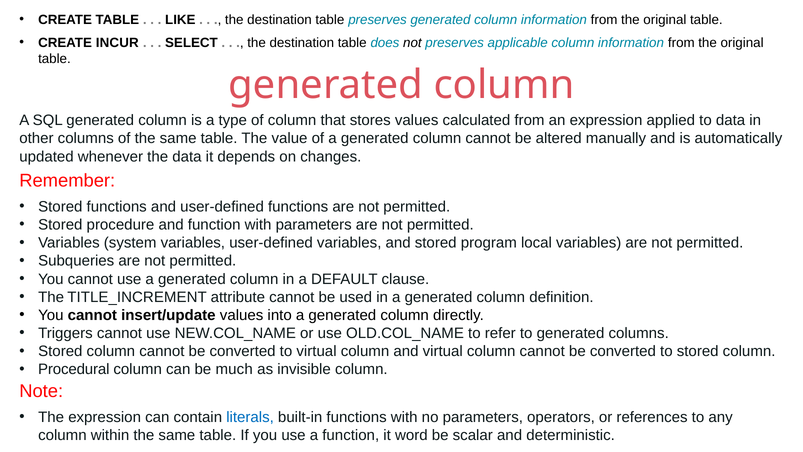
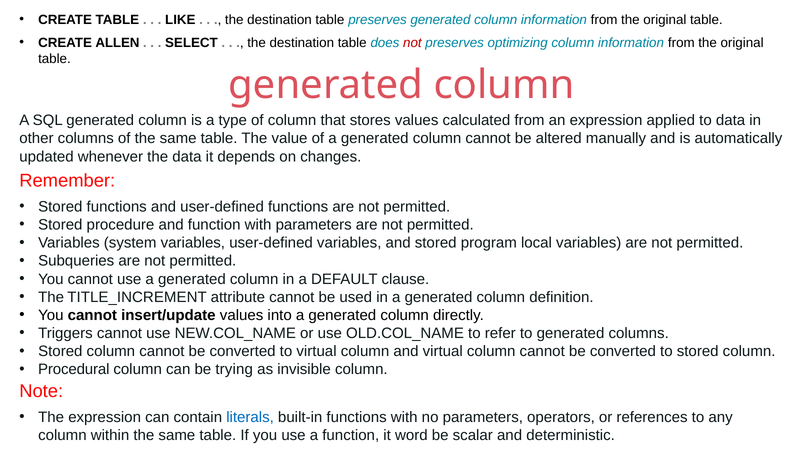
INCUR: INCUR -> ALLEN
not at (412, 43) colour: black -> red
applicable: applicable -> optimizing
much: much -> trying
